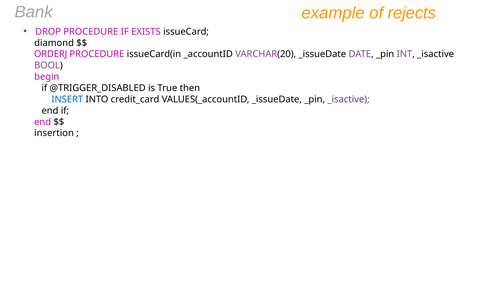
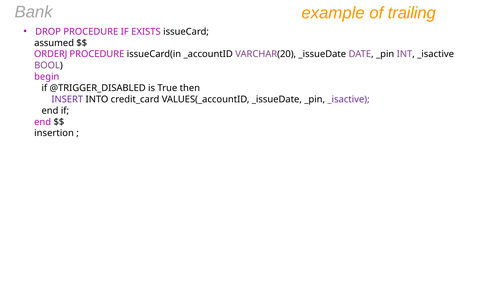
rejects: rejects -> trailing
diamond: diamond -> assumed
INSERT colour: blue -> purple
